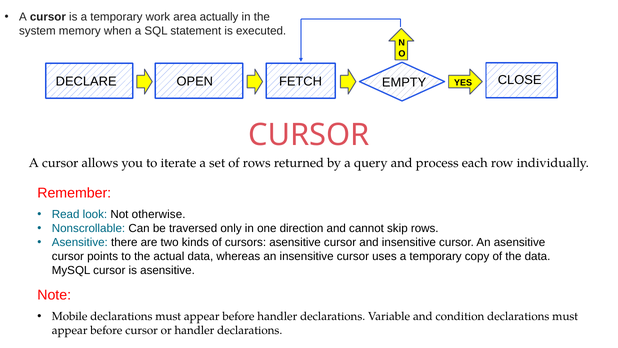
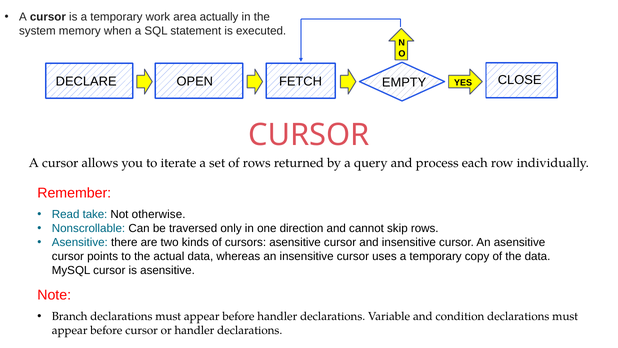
look: look -> take
Mobile: Mobile -> Branch
